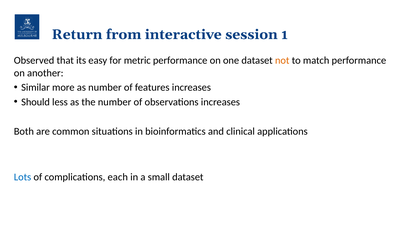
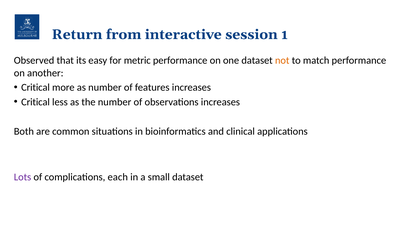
Similar at (36, 88): Similar -> Critical
Should at (36, 102): Should -> Critical
Lots colour: blue -> purple
